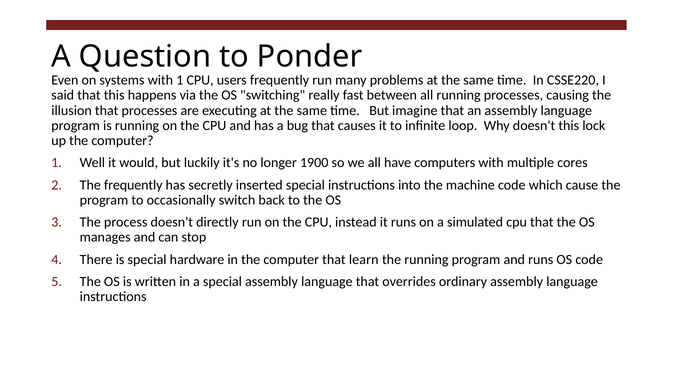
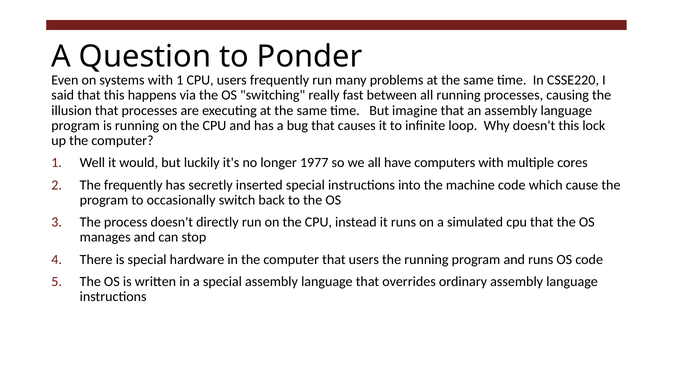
1900: 1900 -> 1977
that learn: learn -> users
